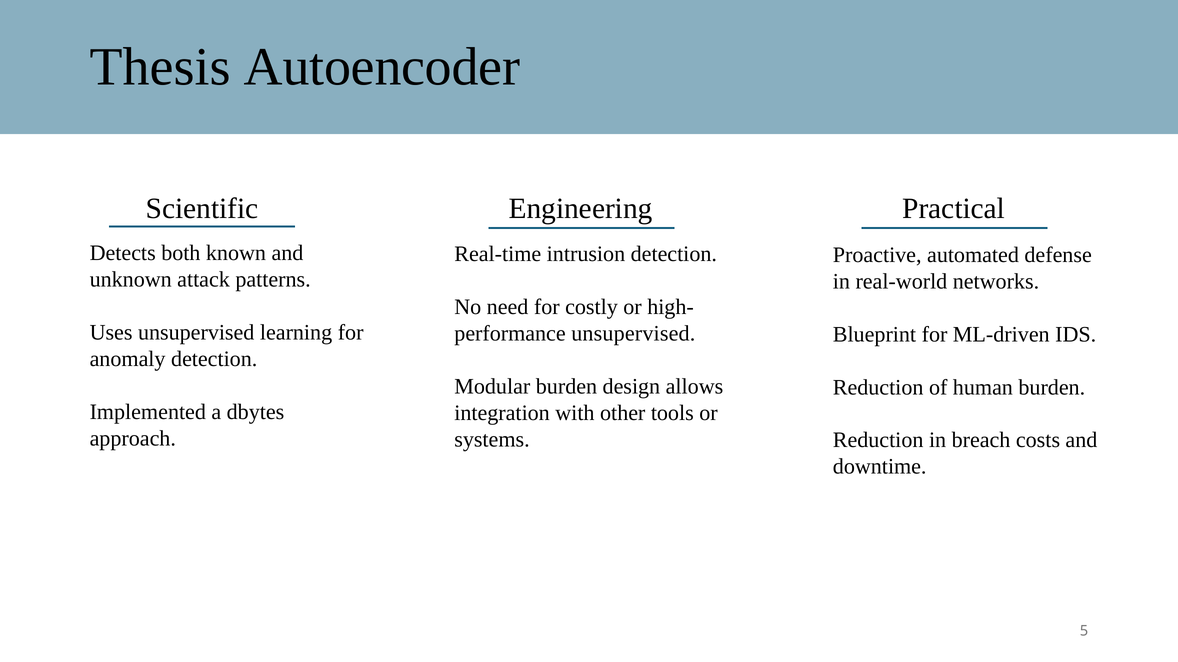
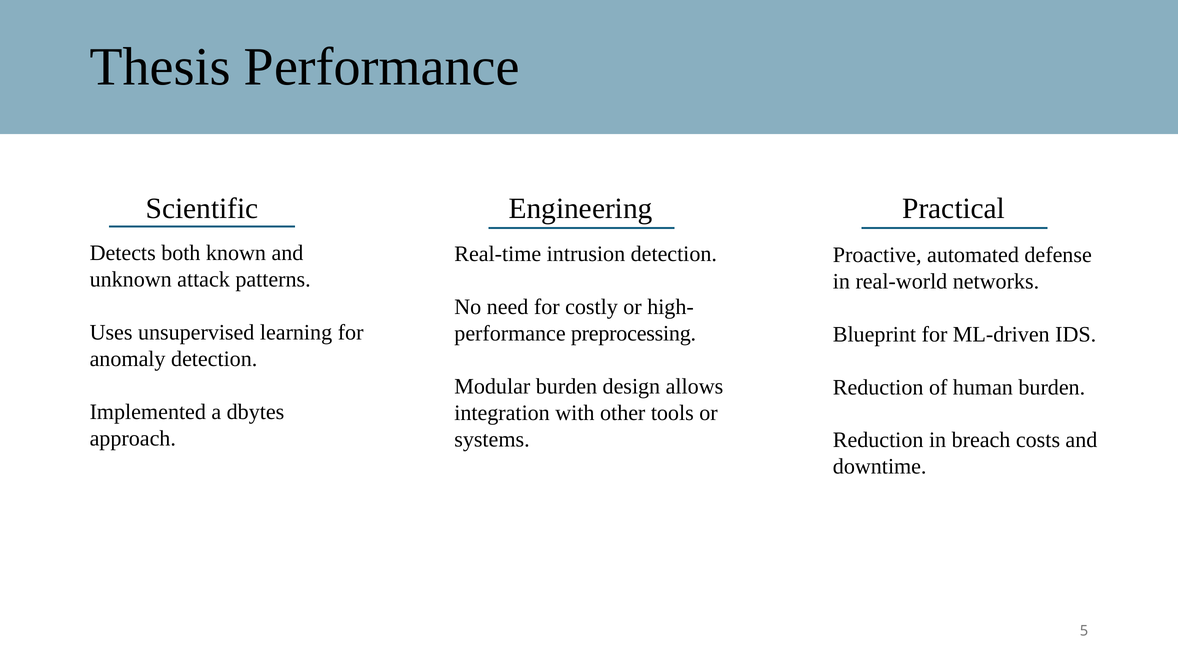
Thesis Autoencoder: Autoencoder -> Performance
unsupervised at (633, 334): unsupervised -> preprocessing
